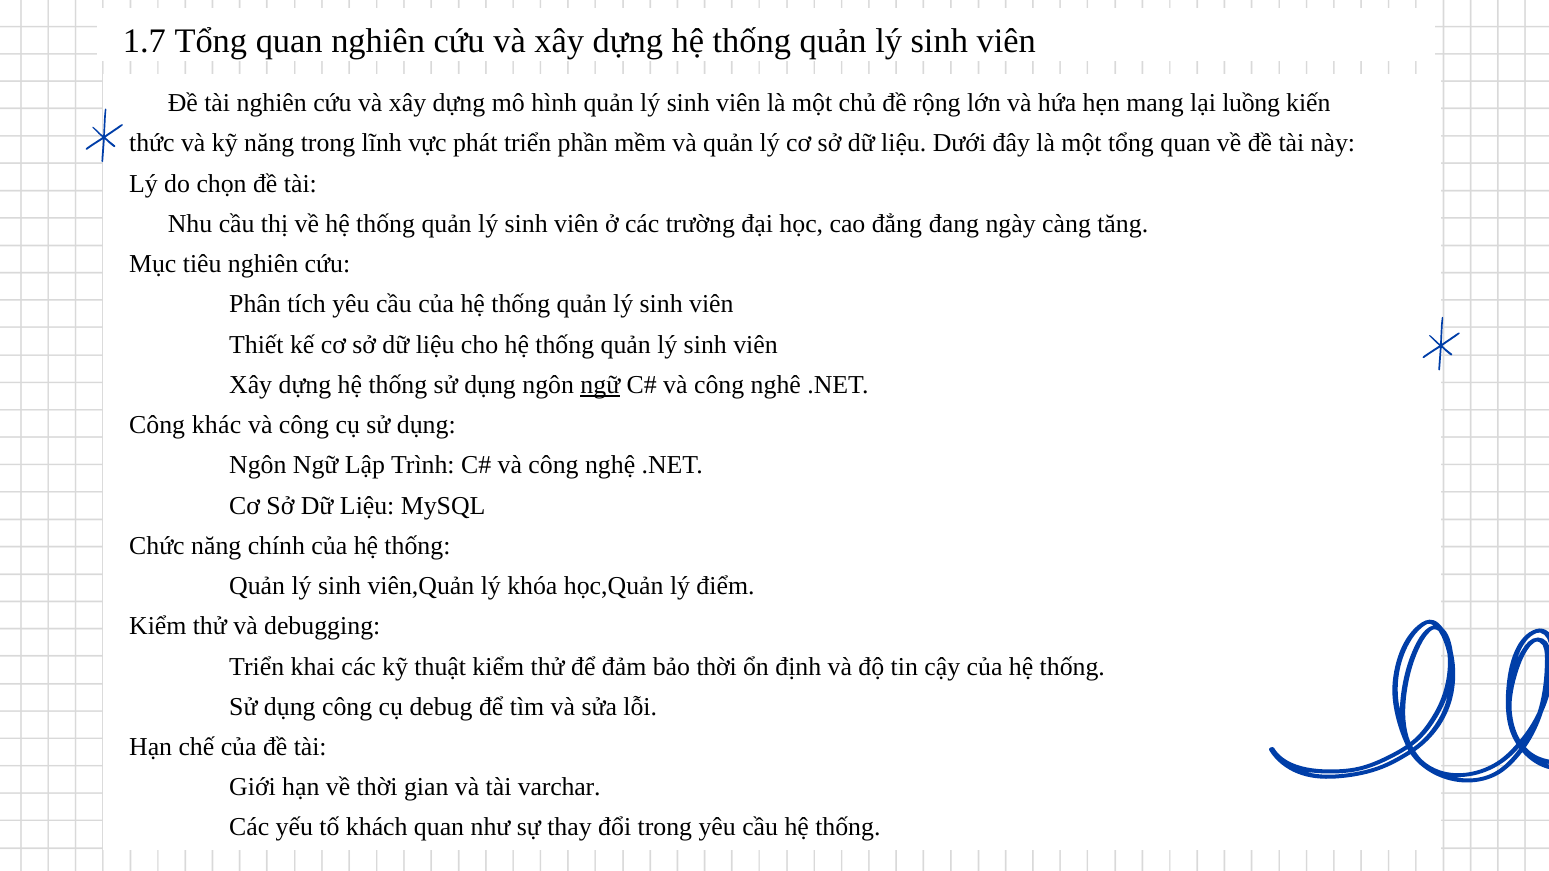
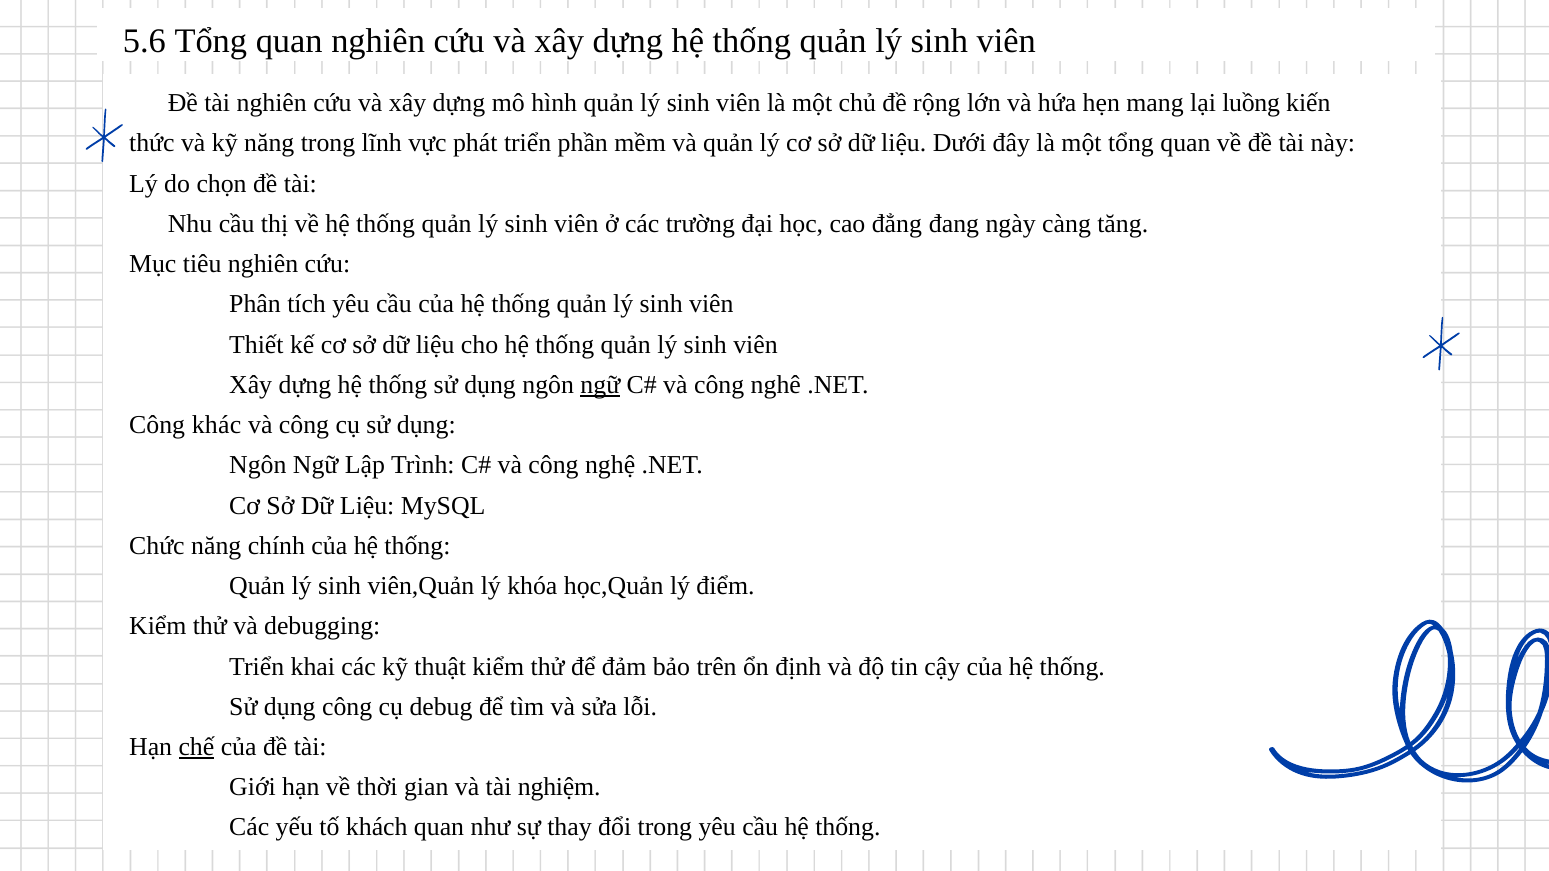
1.7: 1.7 -> 5.6
bảo thời: thời -> trên
chế underline: none -> present
varchar: varchar -> nghiệm
